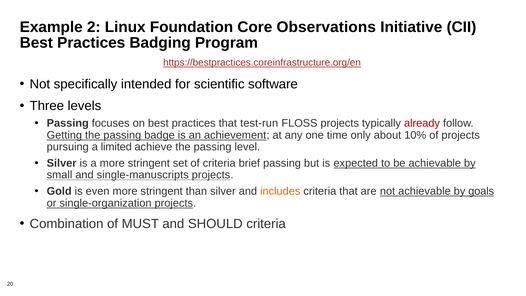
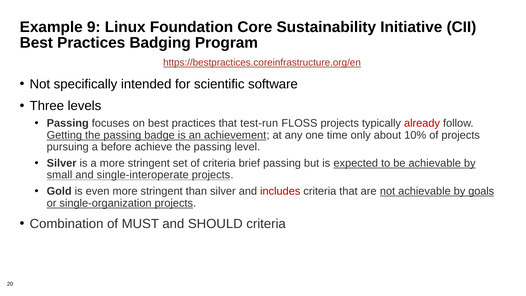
2: 2 -> 9
Observations: Observations -> Sustainability
limited: limited -> before
single-manuscripts: single-manuscripts -> single-interoperate
includes colour: orange -> red
